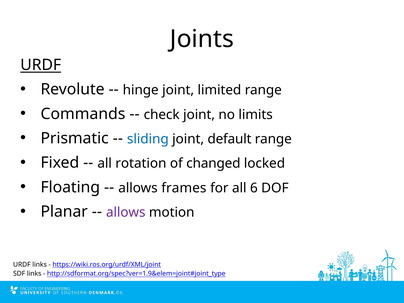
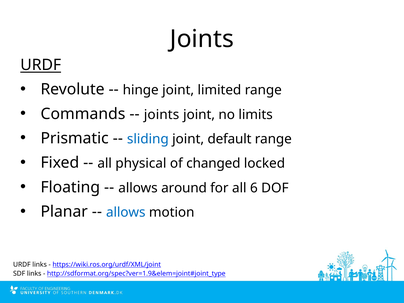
check at (162, 115): check -> joints
rotation: rotation -> physical
frames: frames -> around
allows at (126, 212) colour: purple -> blue
